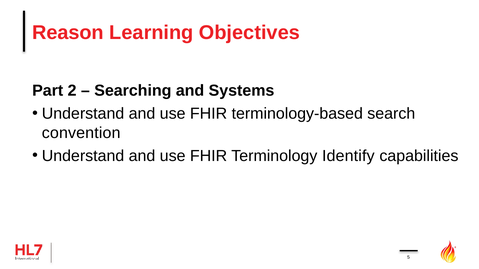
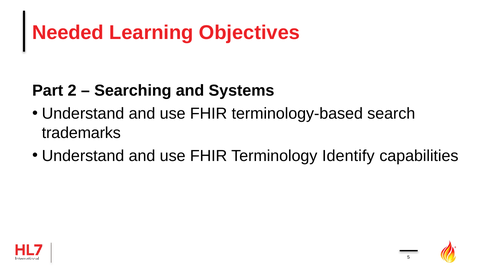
Reason: Reason -> Needed
convention: convention -> trademarks
